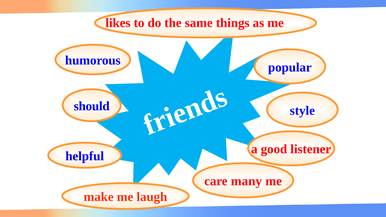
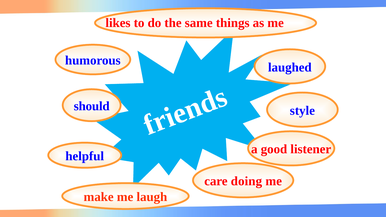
popular: popular -> laughed
many: many -> doing
